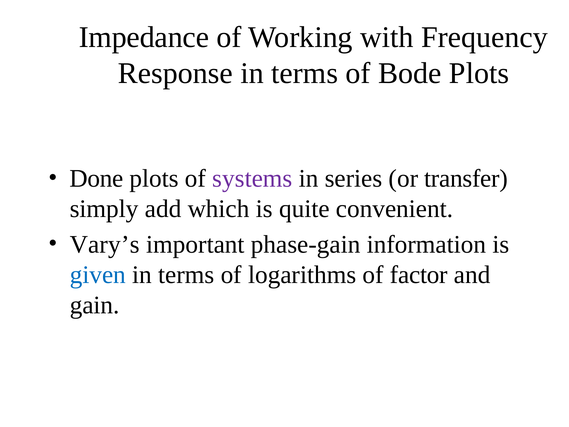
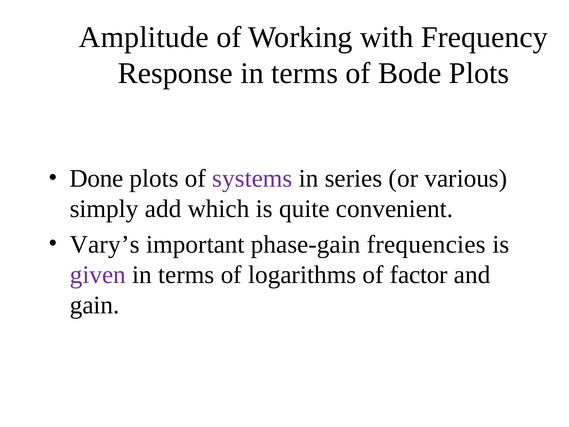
Impedance: Impedance -> Amplitude
transfer: transfer -> various
information: information -> frequencies
given colour: blue -> purple
